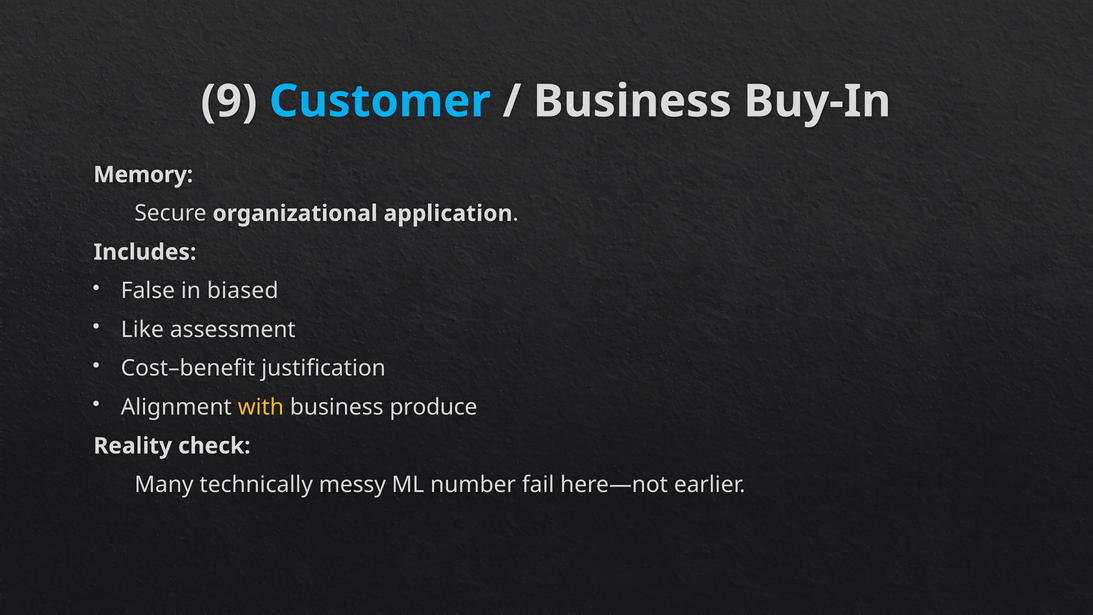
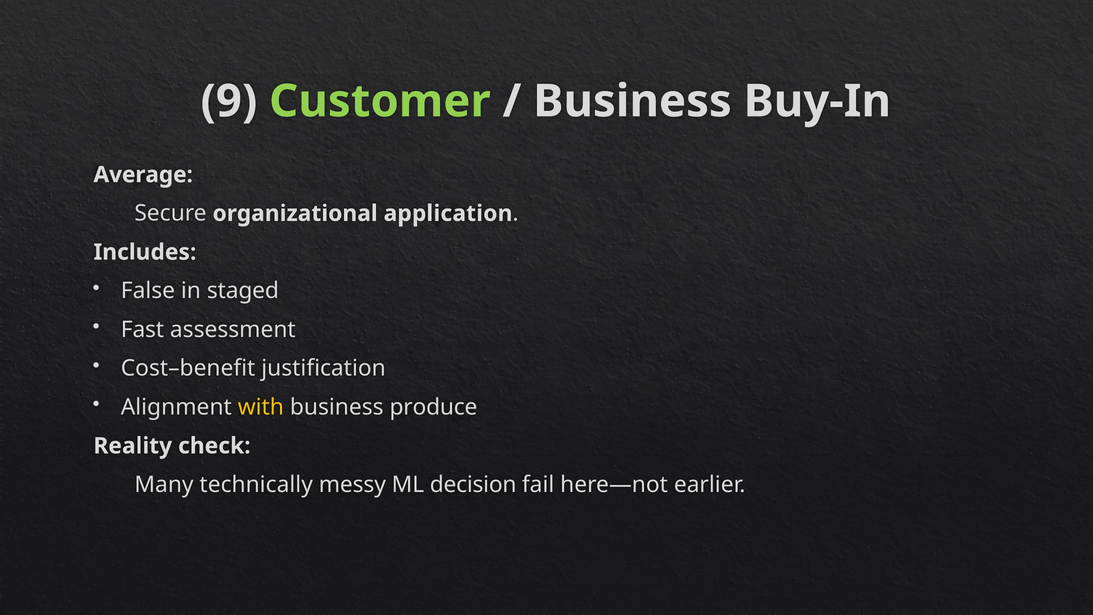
Customer colour: light blue -> light green
Memory: Memory -> Average
biased: biased -> staged
Like: Like -> Fast
number: number -> decision
